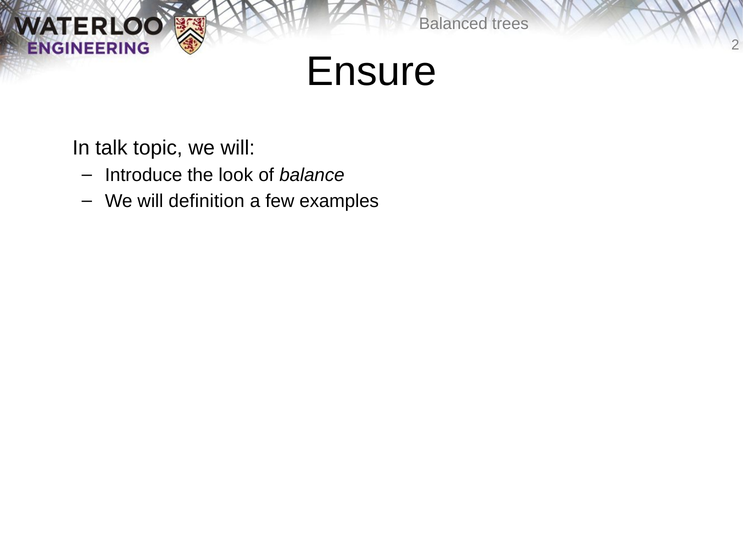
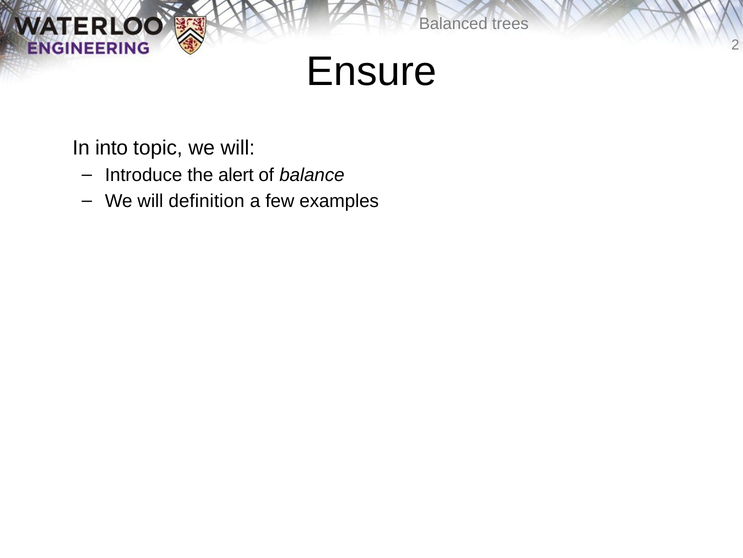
talk: talk -> into
look: look -> alert
